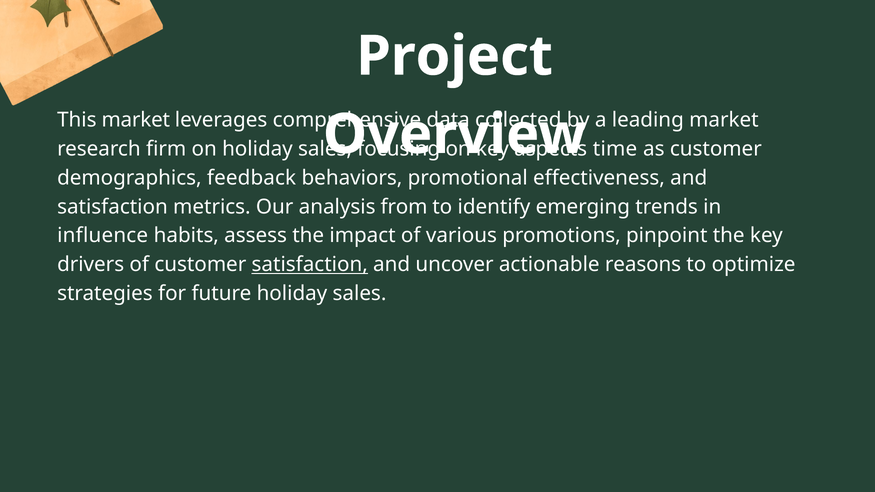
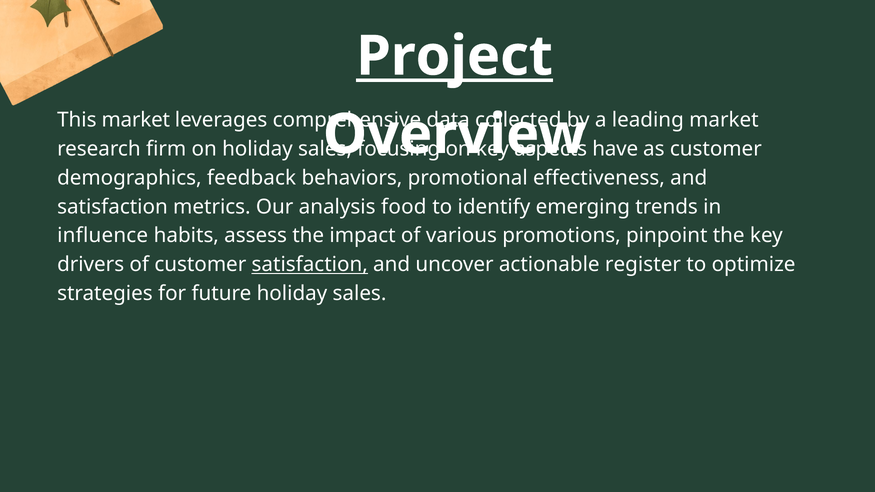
Project underline: none -> present
time: time -> have
from: from -> food
reasons: reasons -> register
